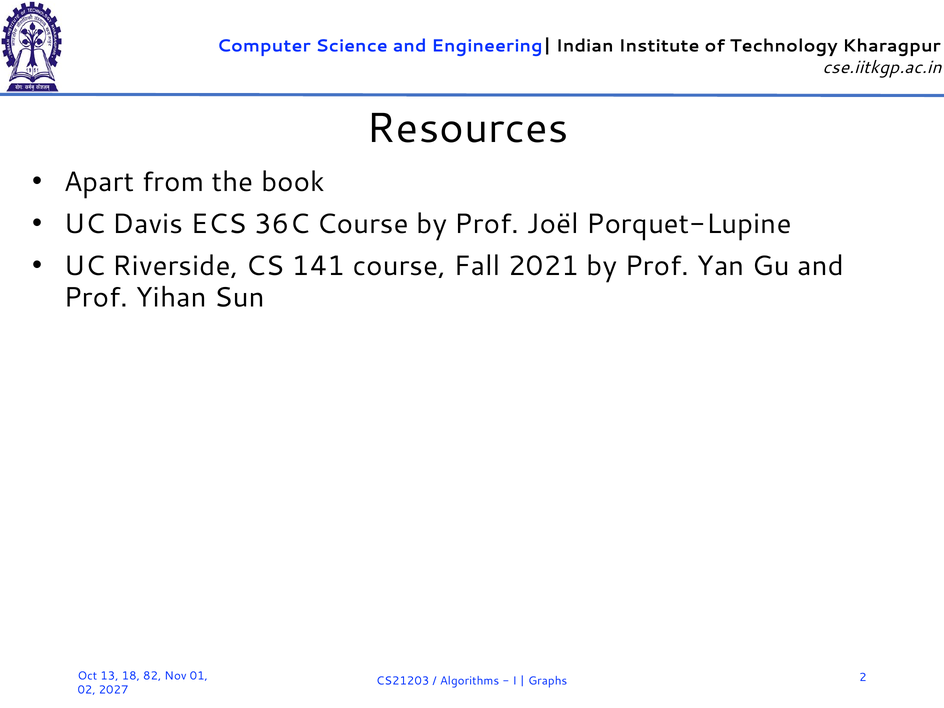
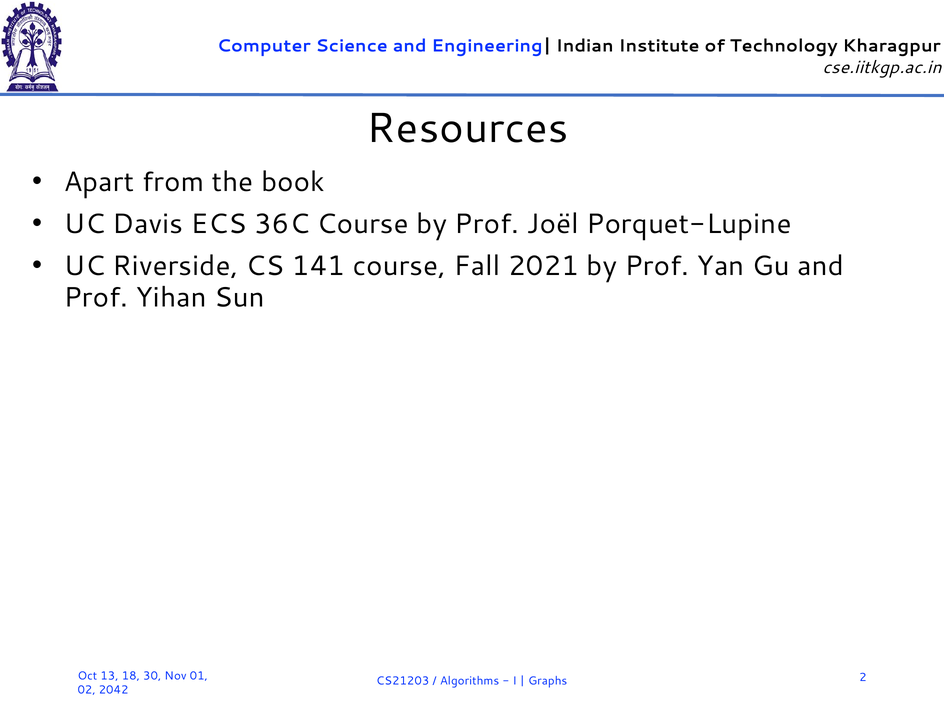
82: 82 -> 30
2027: 2027 -> 2042
